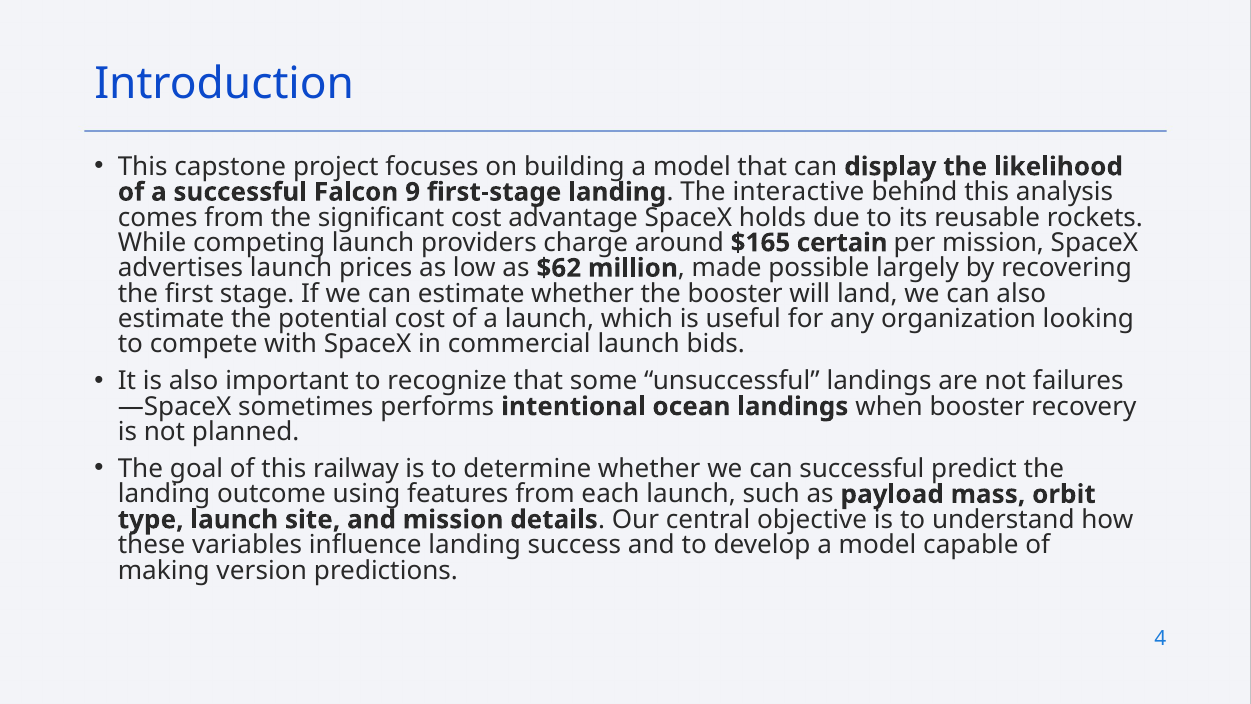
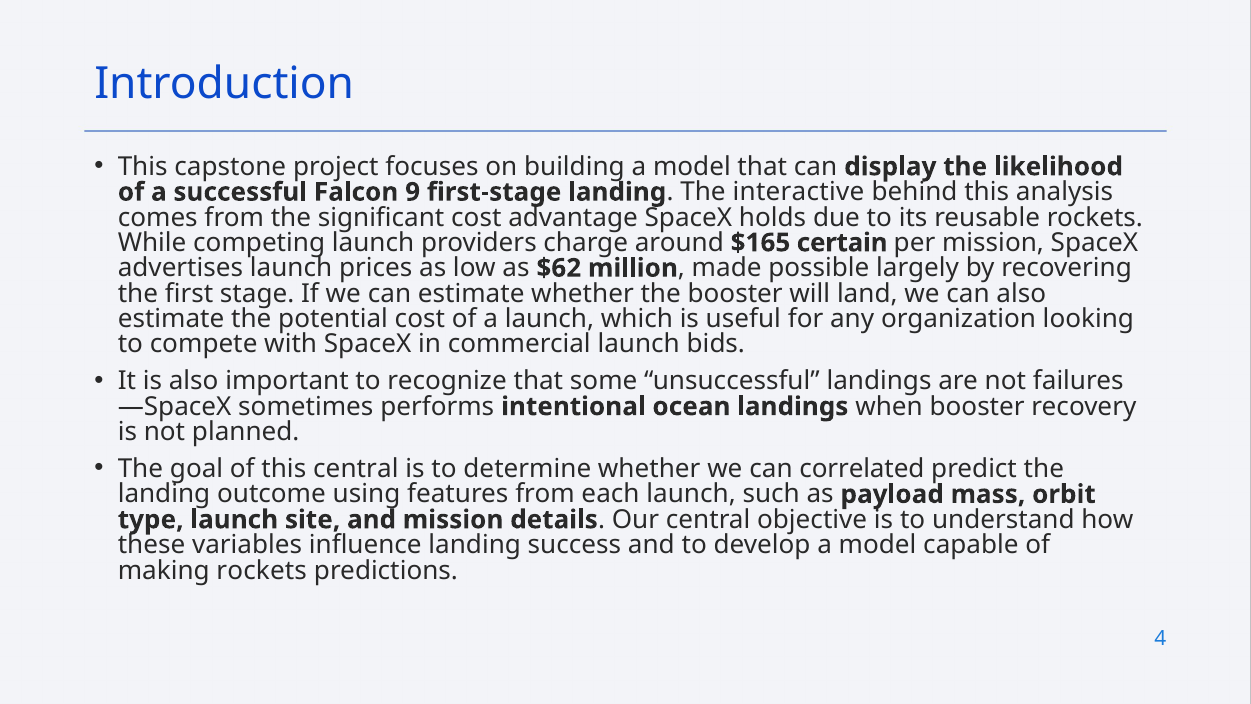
this railway: railway -> central
can successful: successful -> correlated
making version: version -> rockets
